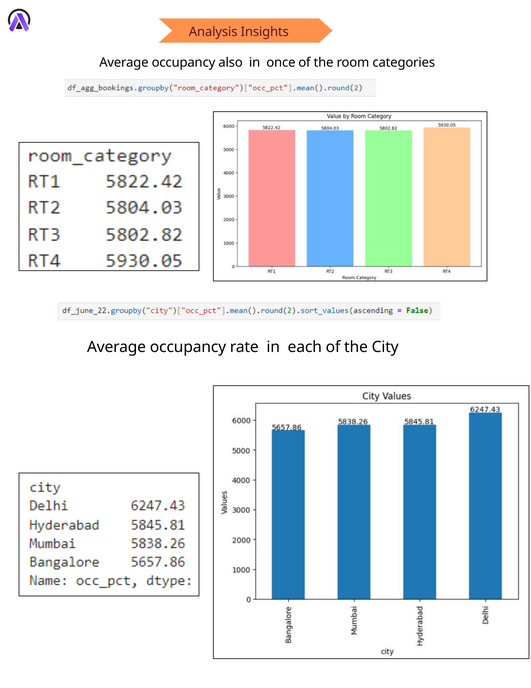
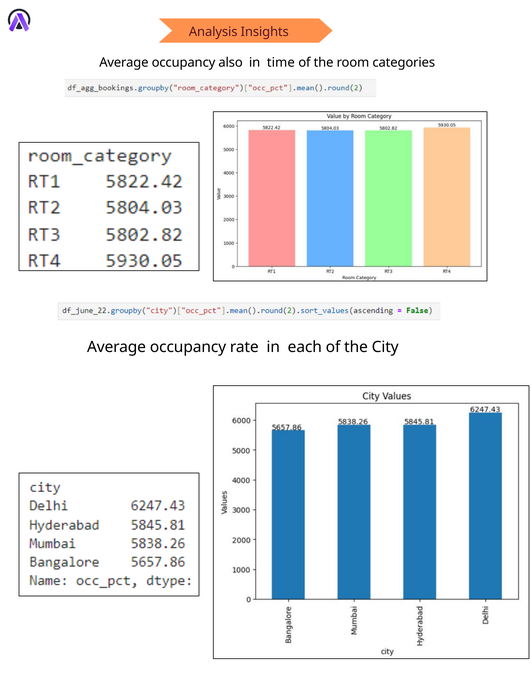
once: once -> time
